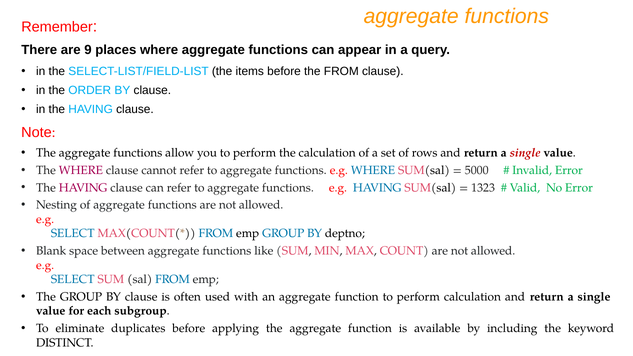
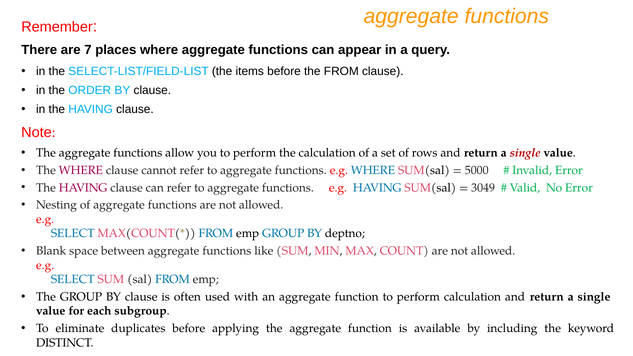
9: 9 -> 7
1323: 1323 -> 3049
